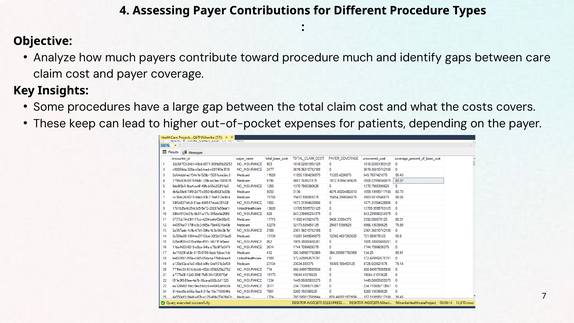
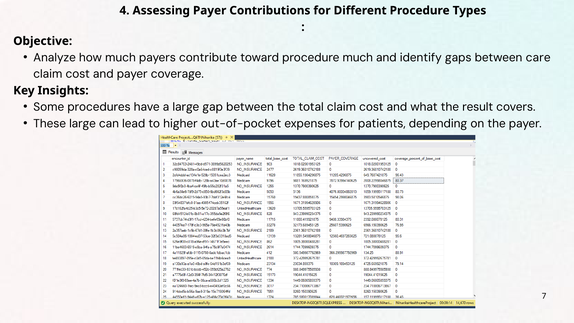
costs: costs -> result
These keep: keep -> large
